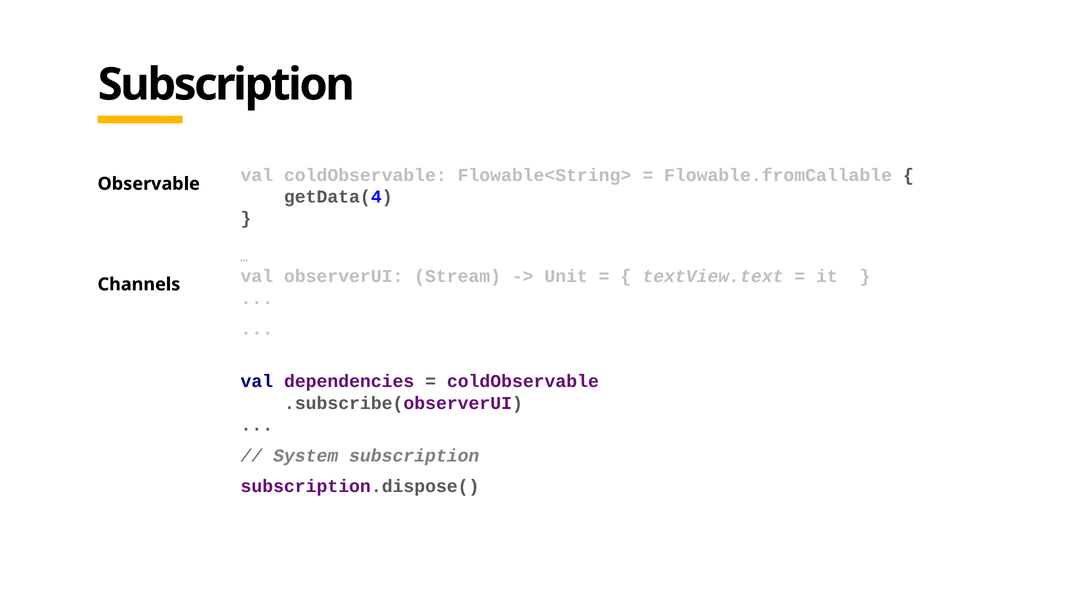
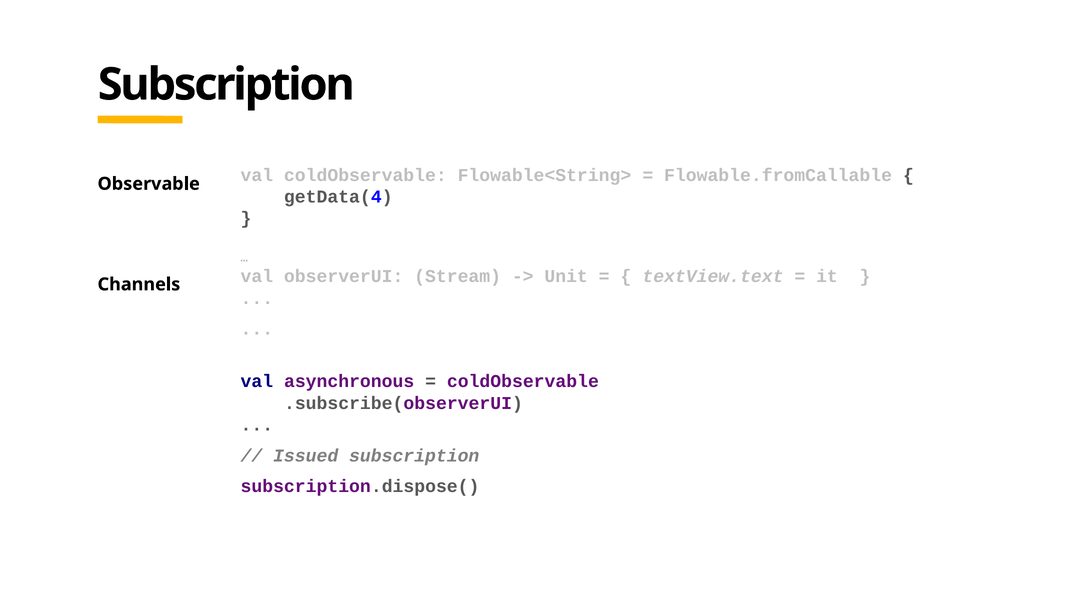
dependencies: dependencies -> asynchronous
System: System -> Issued
